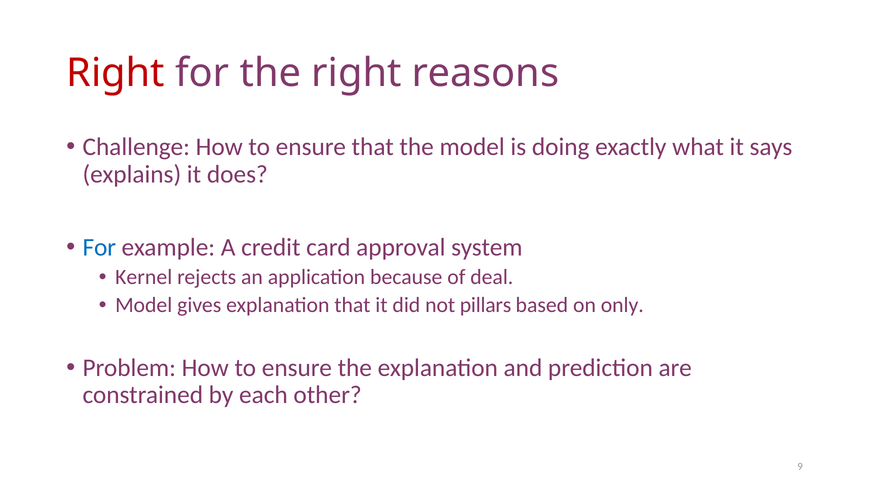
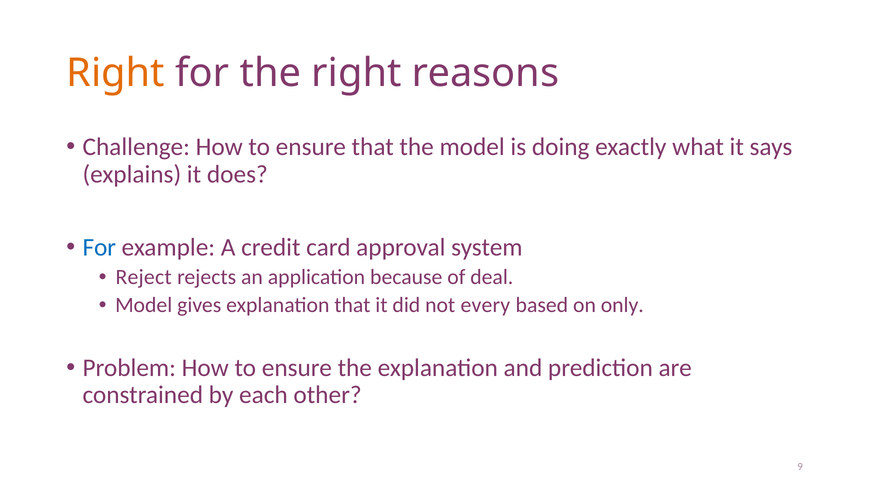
Right at (115, 73) colour: red -> orange
Kernel: Kernel -> Reject
pillars: pillars -> every
